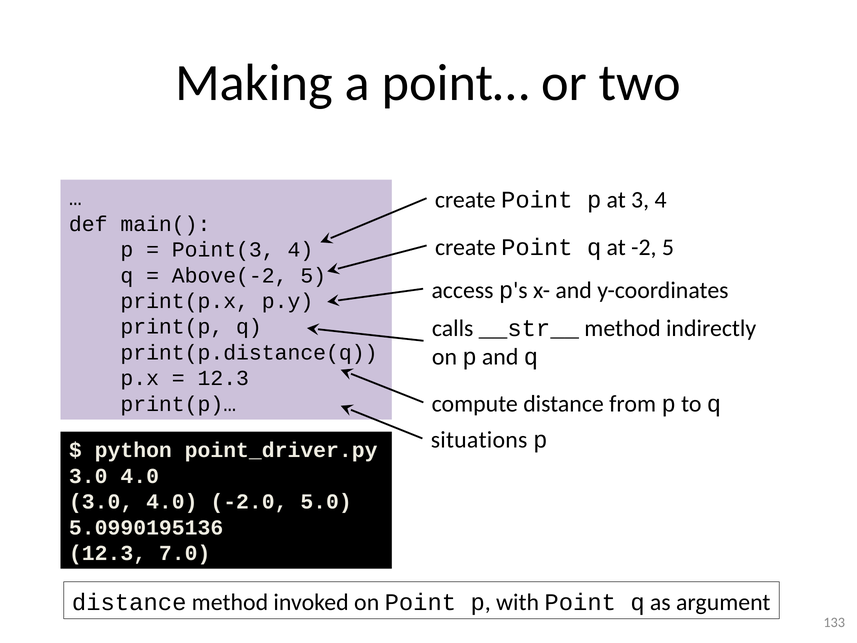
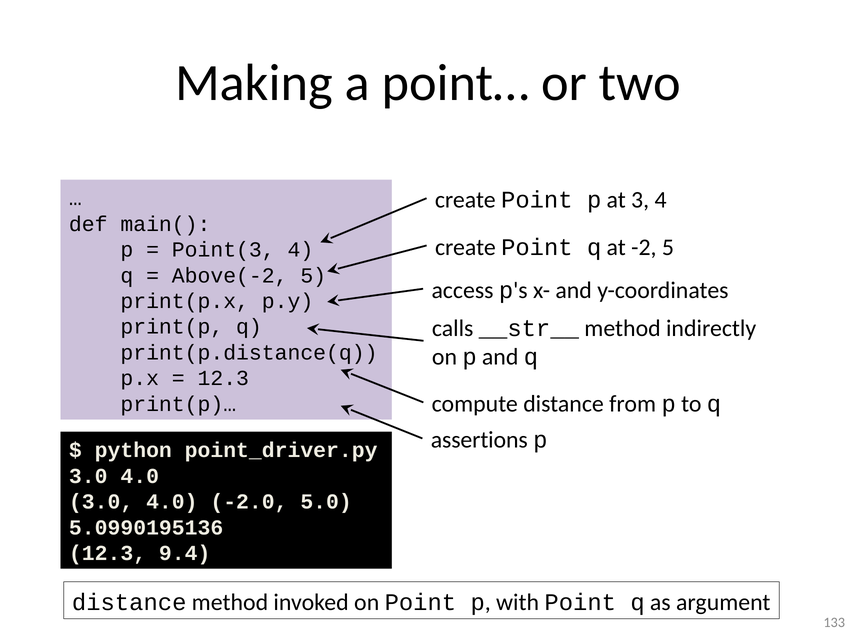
situations: situations -> assertions
7.0: 7.0 -> 9.4
